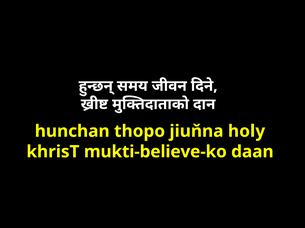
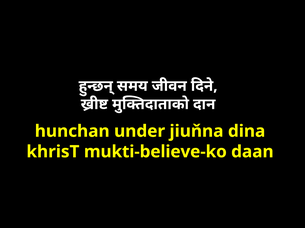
thopo: thopo -> under
holy: holy -> dina
